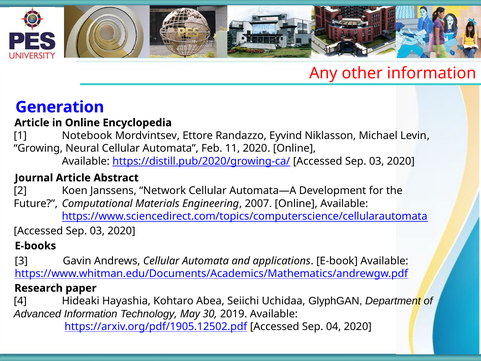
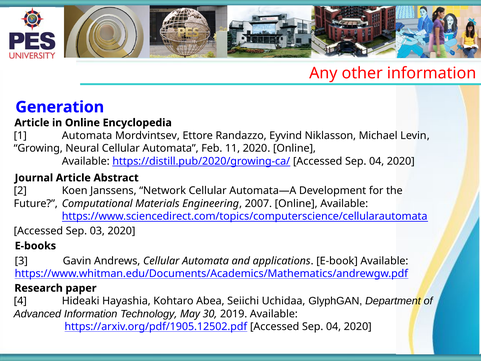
1 Notebook: Notebook -> Automata
https://distill.pub/2020/growing-ca/ Accessed Sep 03: 03 -> 04
